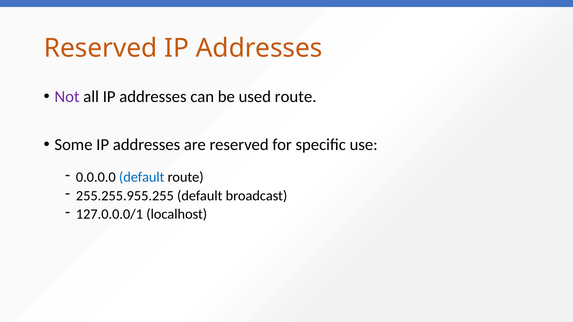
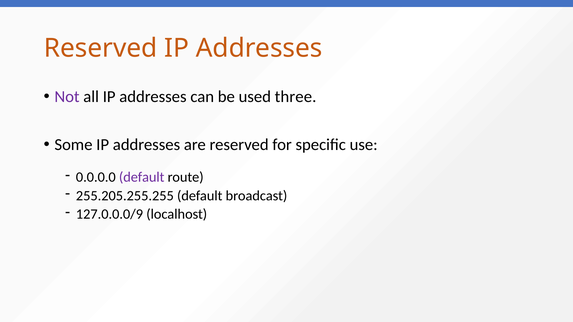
used route: route -> three
default at (142, 177) colour: blue -> purple
255.255.955.255: 255.255.955.255 -> 255.205.255.255
127.0.0.0/1: 127.0.0.0/1 -> 127.0.0.0/9
